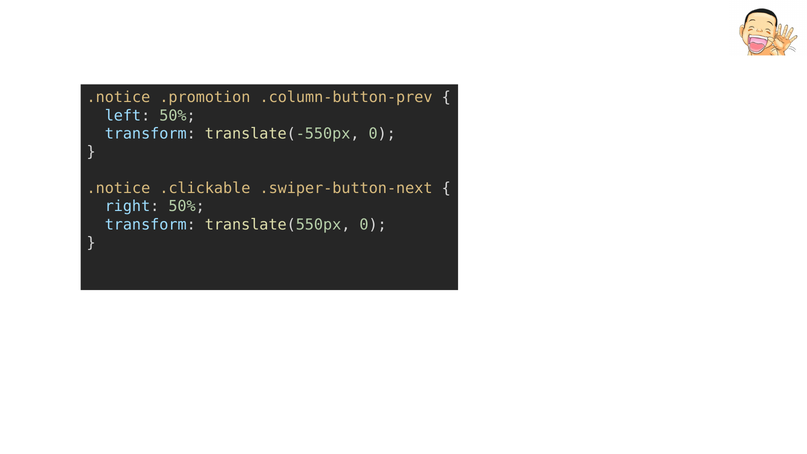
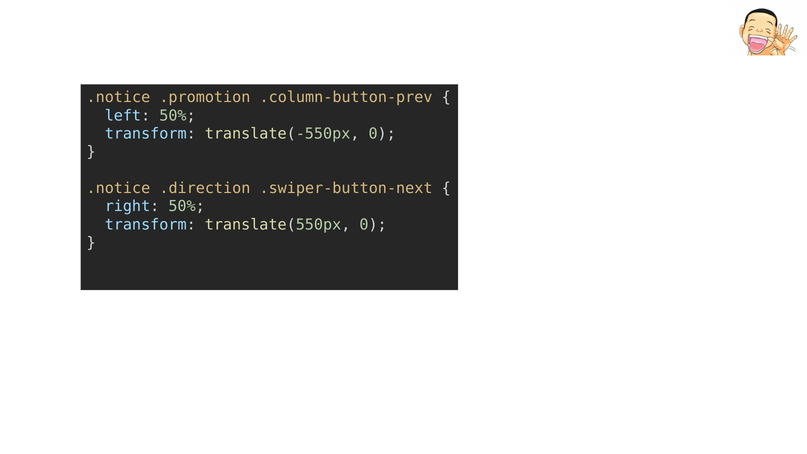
.clickable: .clickable -> .direction
